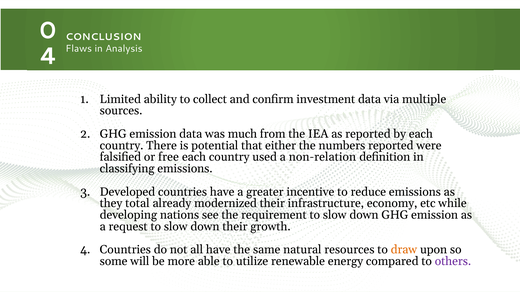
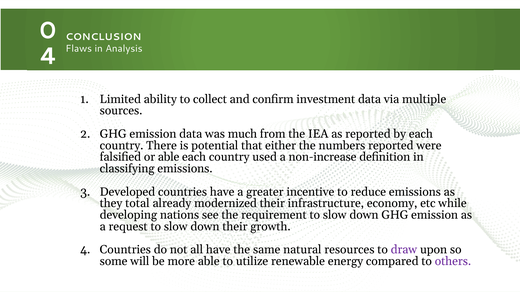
or free: free -> able
non-relation: non-relation -> non-increase
draw colour: orange -> purple
